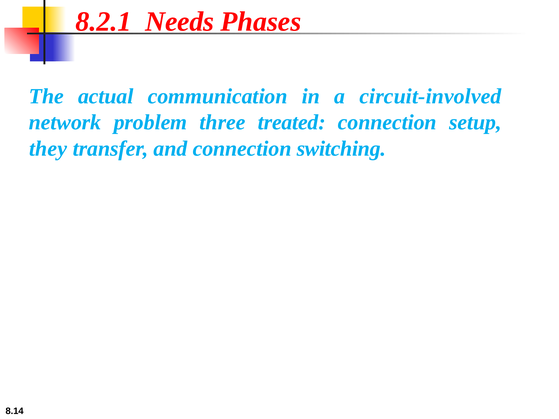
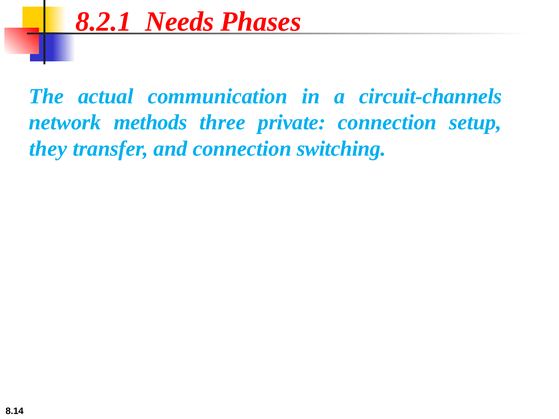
circuit-involved: circuit-involved -> circuit-channels
problem: problem -> methods
treated: treated -> private
